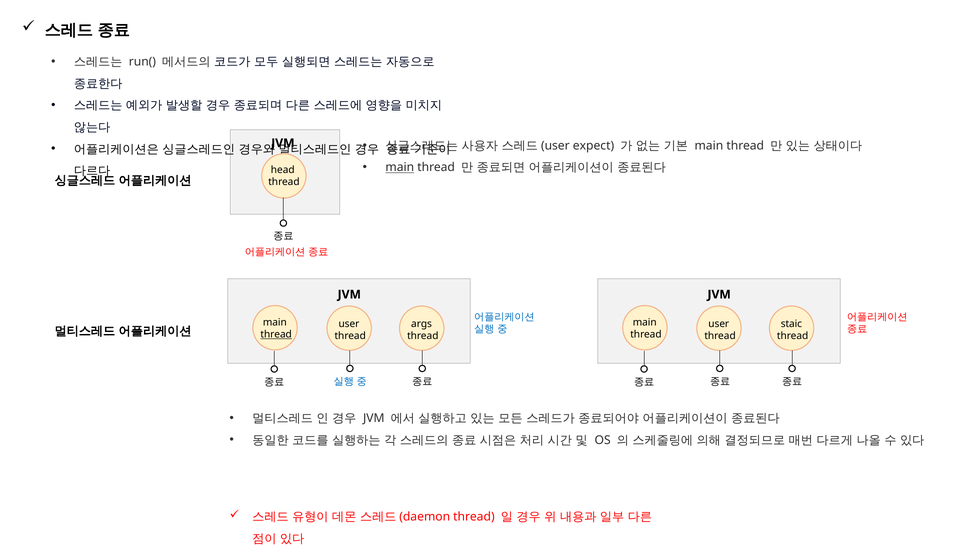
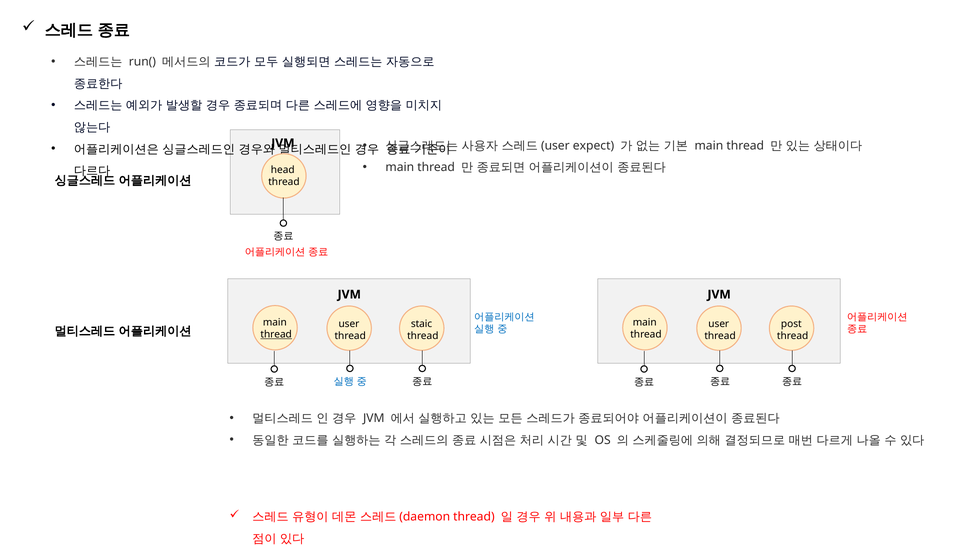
main at (400, 168) underline: present -> none
args: args -> staic
staic: staic -> post
